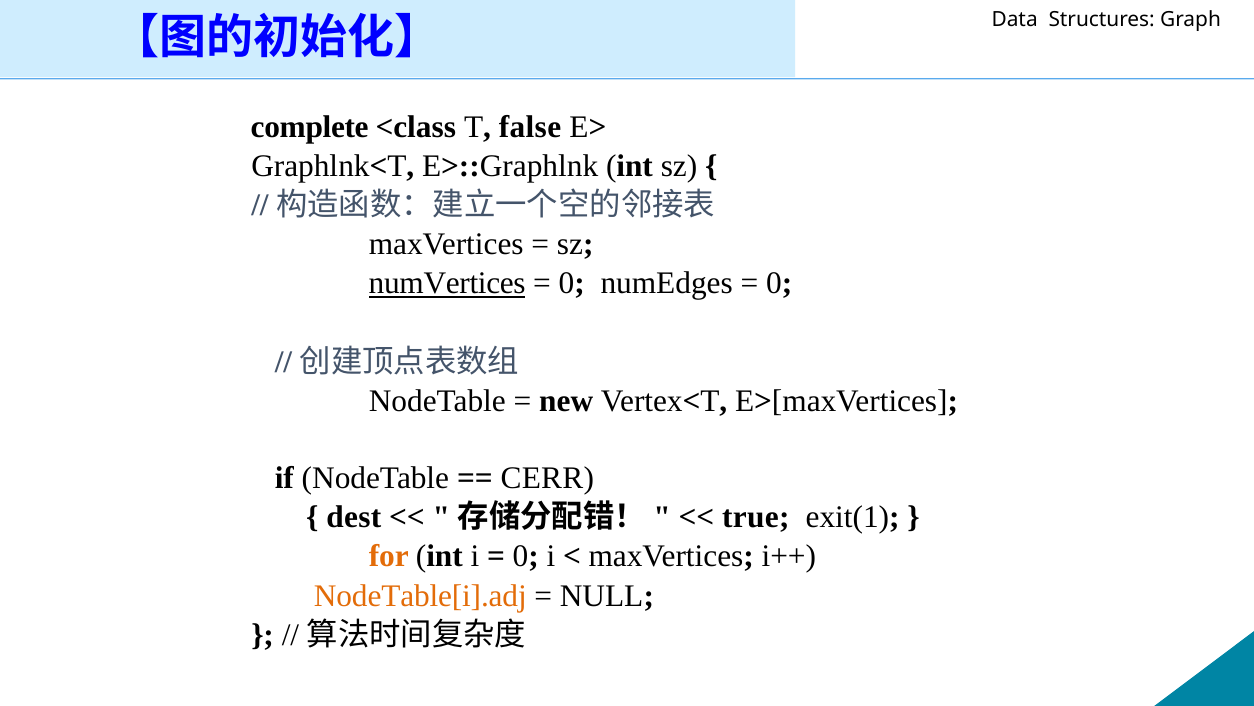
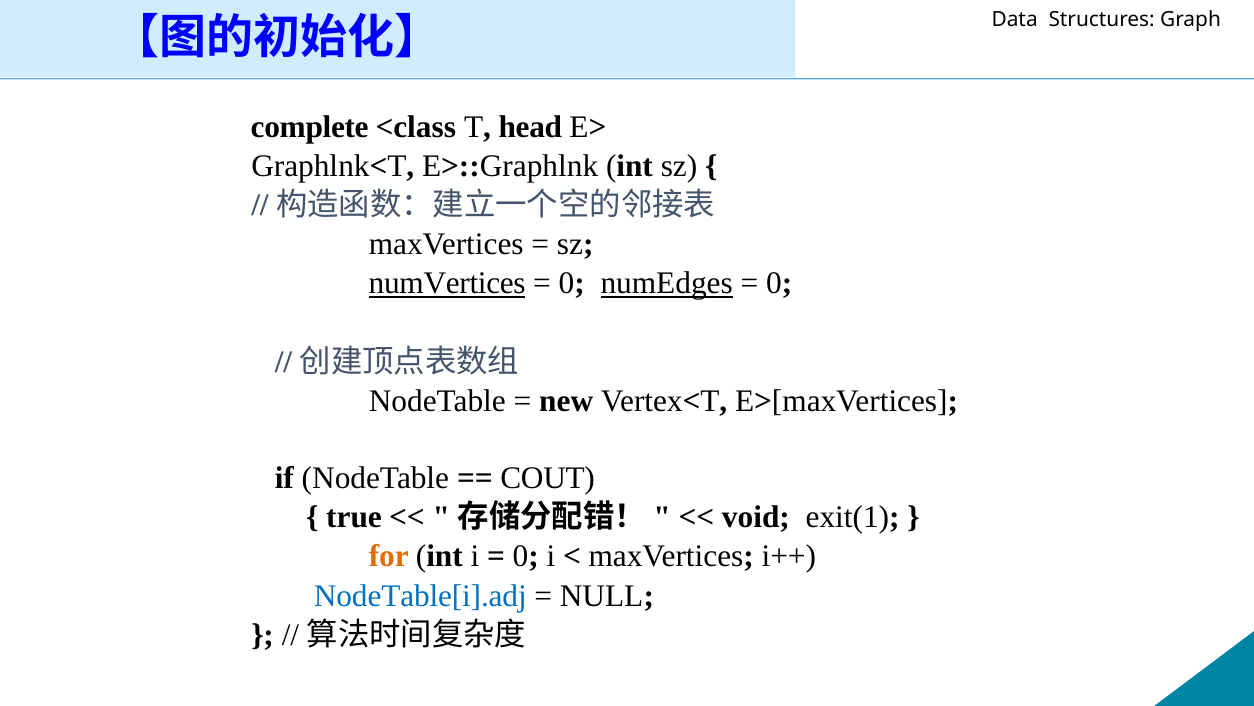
false: false -> head
numEdges underline: none -> present
CERR: CERR -> COUT
dest: dest -> true
true: true -> void
NodeTable[i].adj colour: orange -> blue
